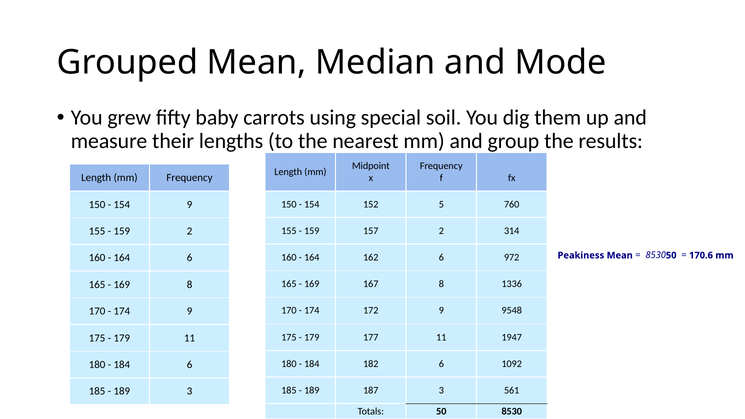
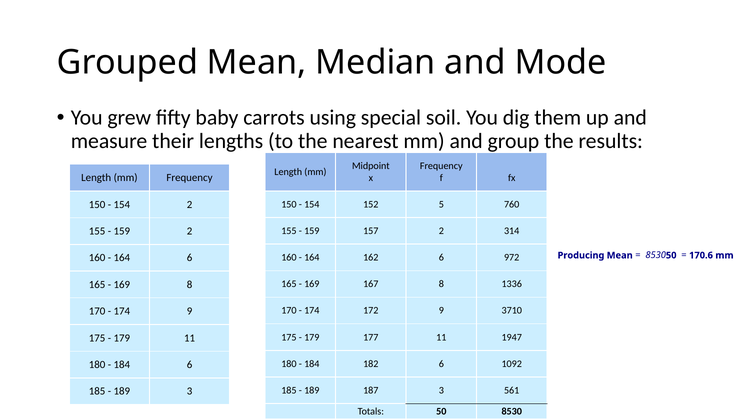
154 9: 9 -> 2
Peakiness: Peakiness -> Producing
9548: 9548 -> 3710
